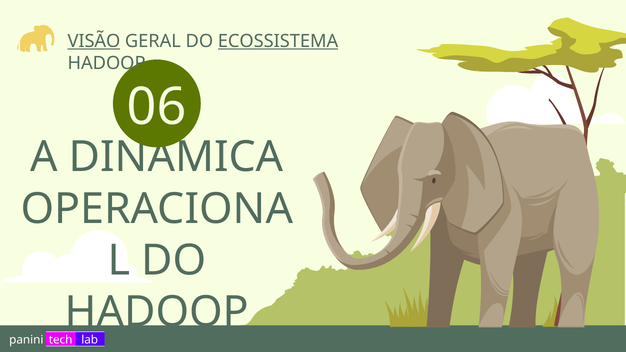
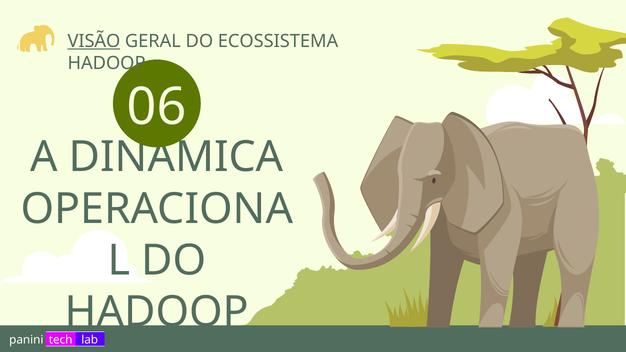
ECOSSISTEMA underline: present -> none
